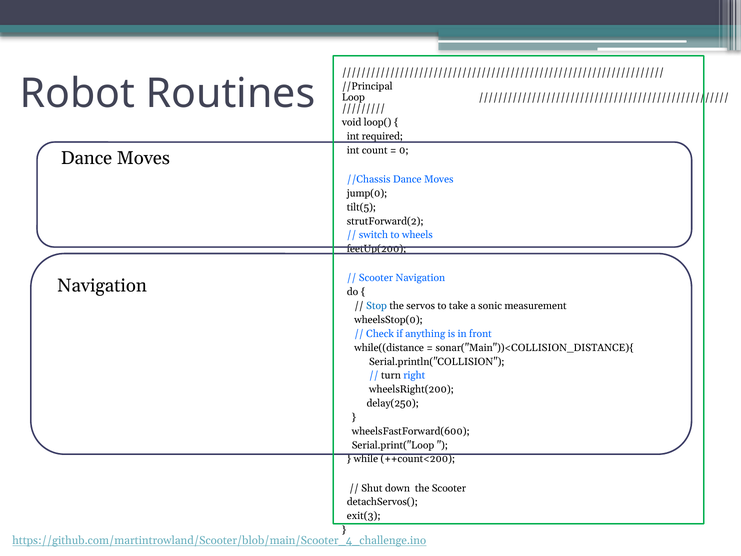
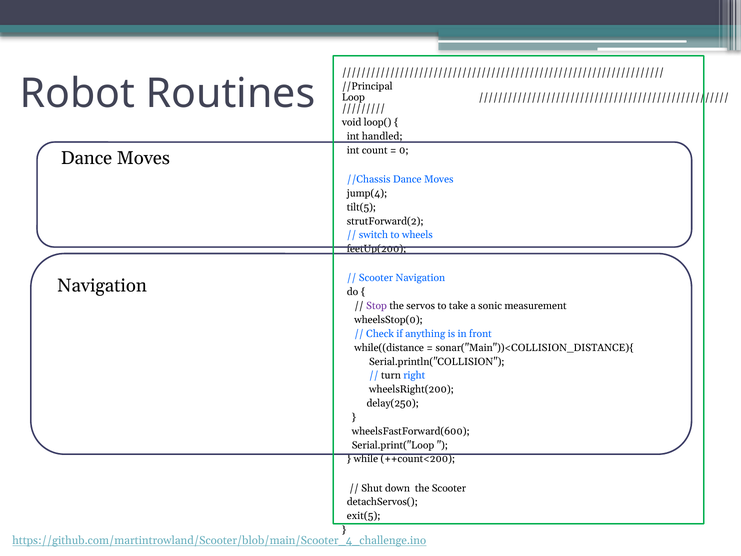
required: required -> handled
jump(0: jump(0 -> jump(4
Stop colour: blue -> purple
exit(3: exit(3 -> exit(5
